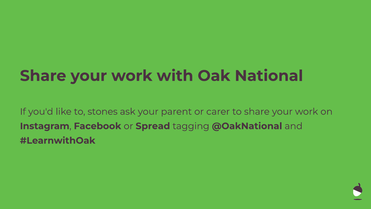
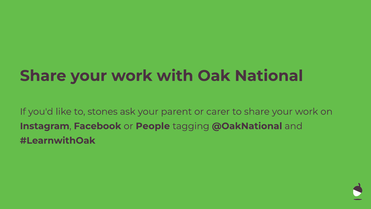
Spread: Spread -> People
